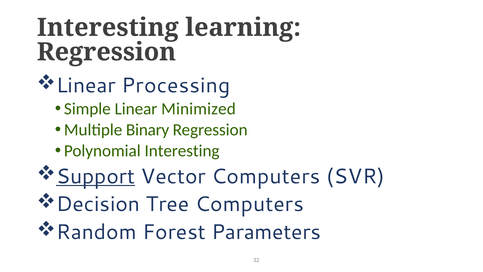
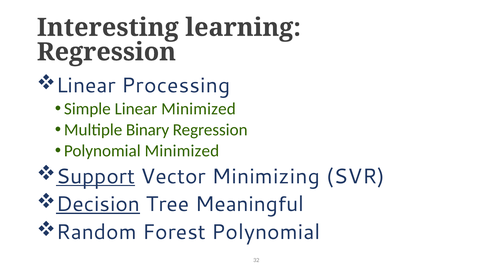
Polynomial Interesting: Interesting -> Minimized
Vector Computers: Computers -> Minimizing
Decision underline: none -> present
Tree Computers: Computers -> Meaningful
Forest Parameters: Parameters -> Polynomial
